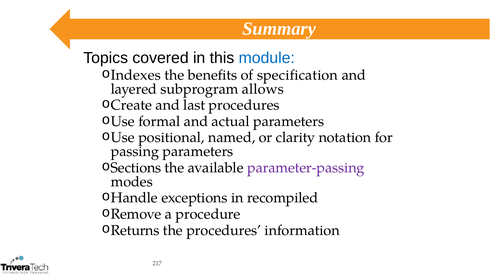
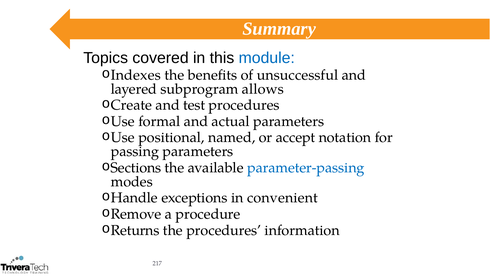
specification: specification -> unsuccessful
last: last -> test
clarity: clarity -> accept
parameter-passing colour: purple -> blue
recompiled: recompiled -> convenient
